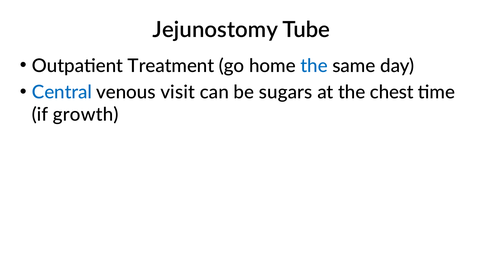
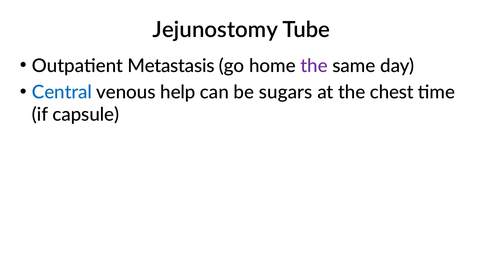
Treatment: Treatment -> Metastasis
the at (314, 66) colour: blue -> purple
visit: visit -> help
growth: growth -> capsule
